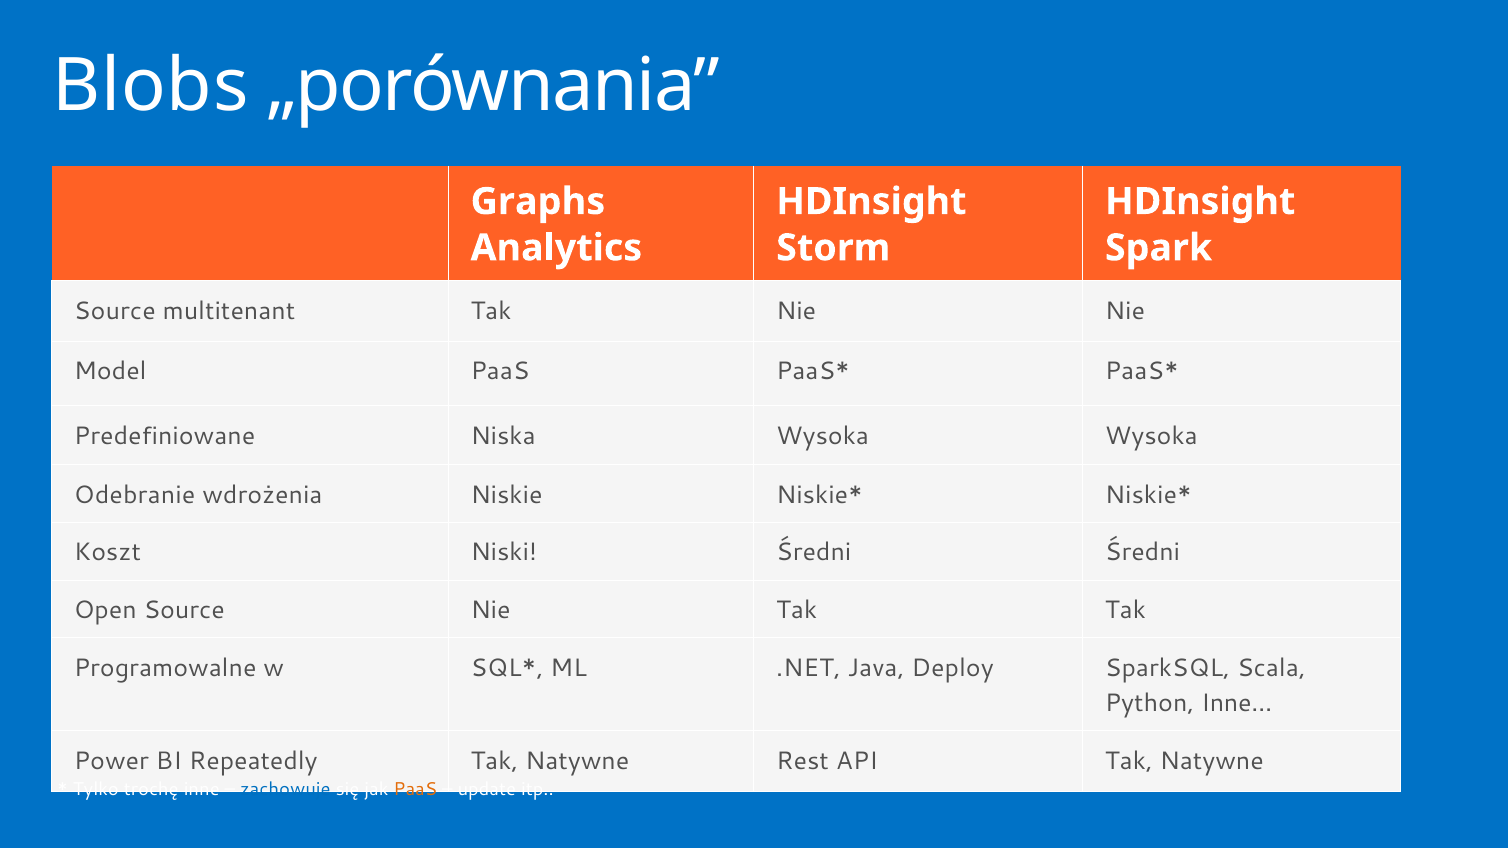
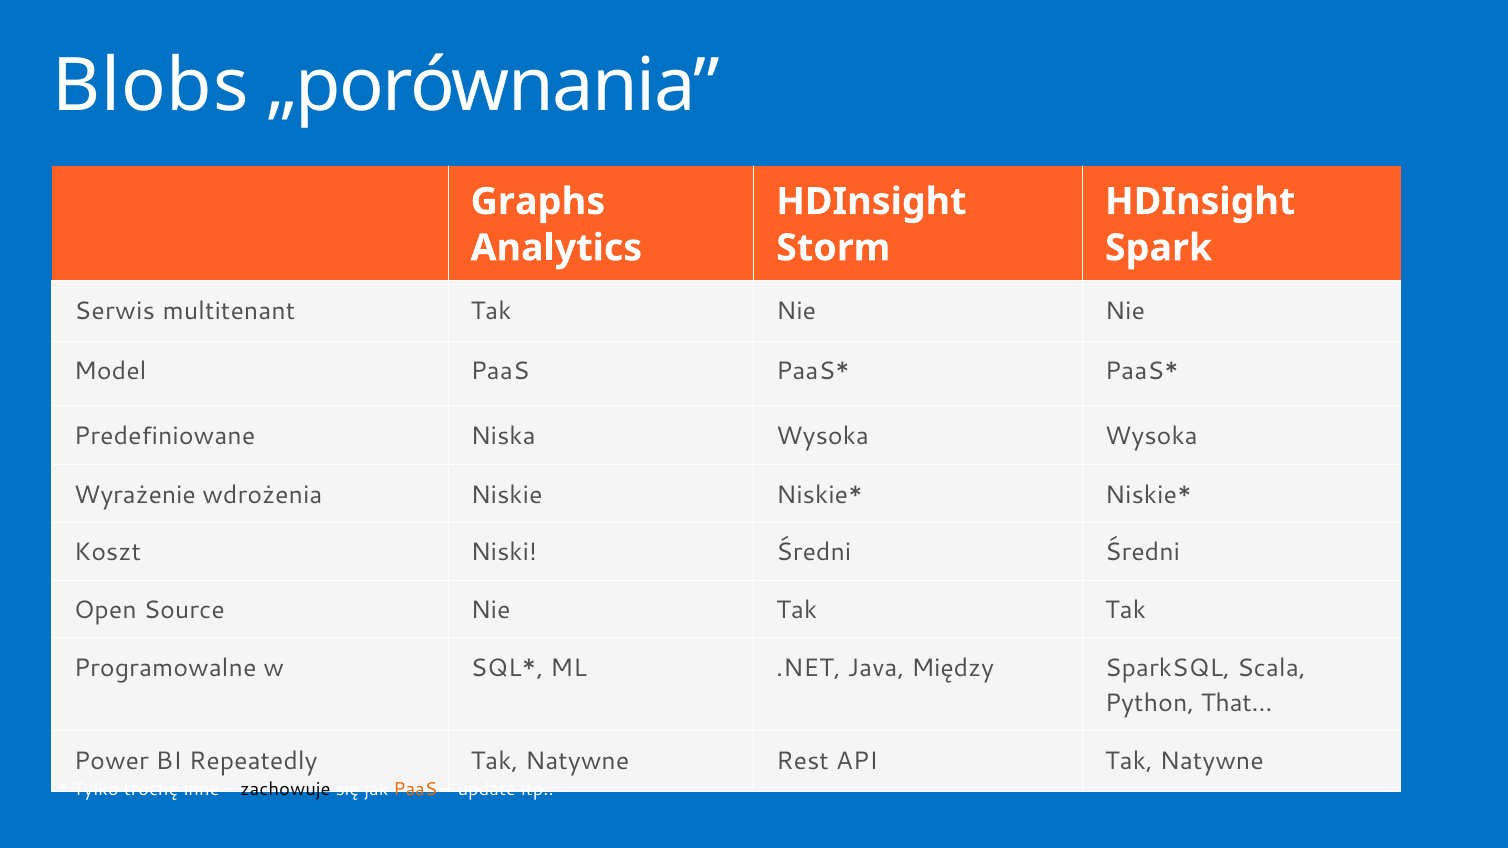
Source at (115, 311): Source -> Serwis
Odebranie: Odebranie -> Wyrażenie
Deploy: Deploy -> Między
Inne…: Inne… -> That…
zachowuje colour: blue -> black
